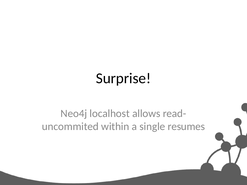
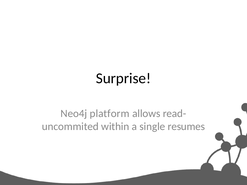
localhost: localhost -> platform
